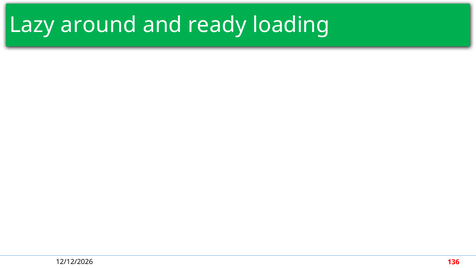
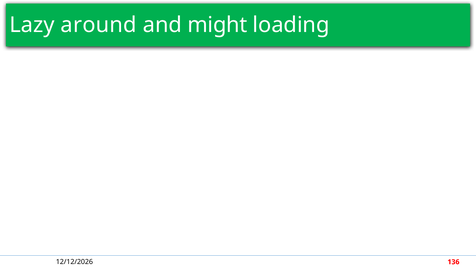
ready: ready -> might
